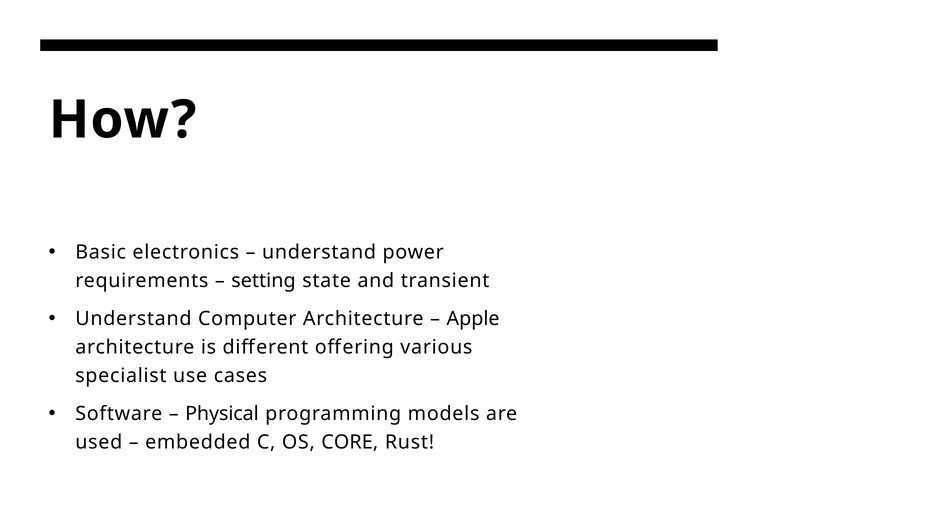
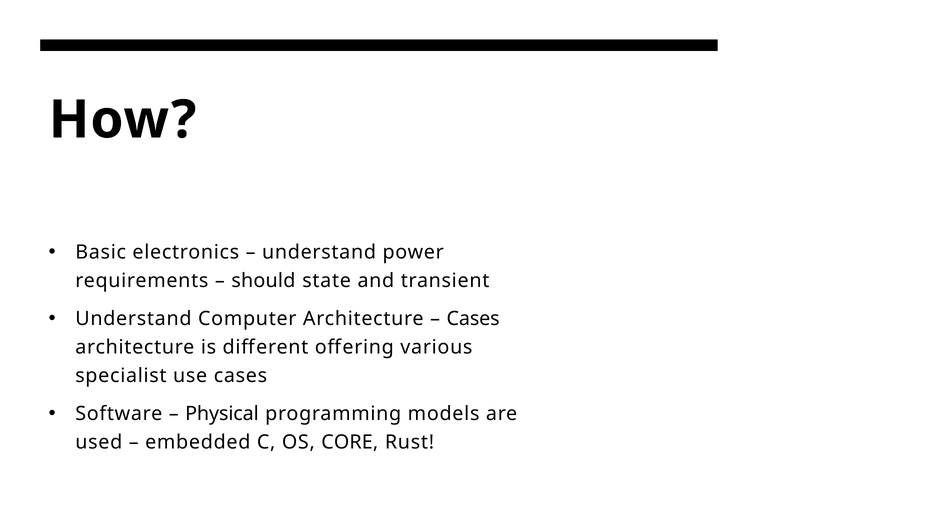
setting: setting -> should
Apple at (473, 319): Apple -> Cases
